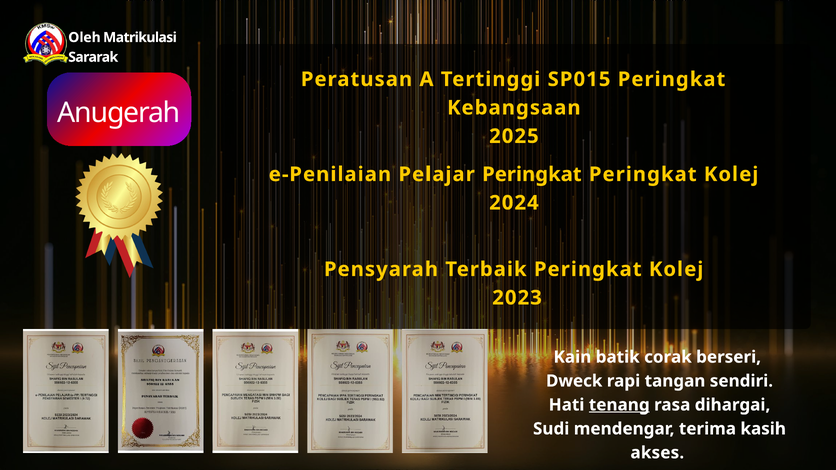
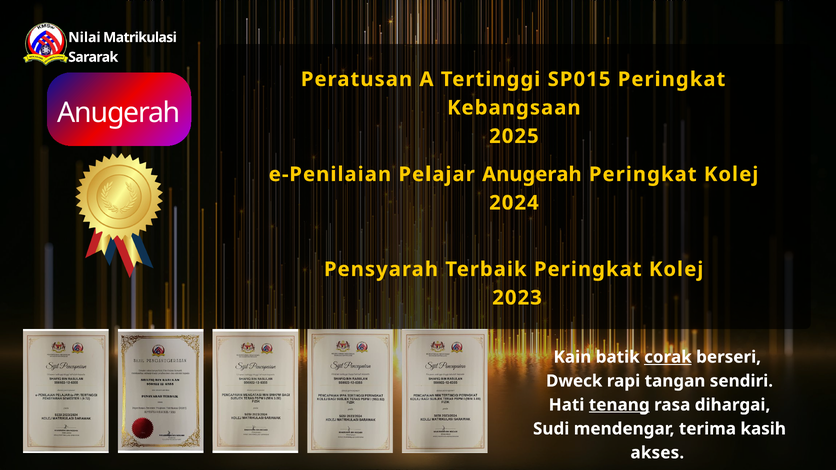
Oleh: Oleh -> Nilai
Pelajar Peringkat: Peringkat -> Anugerah
corak underline: none -> present
